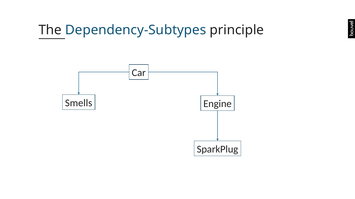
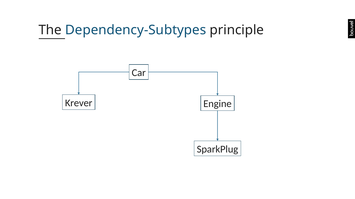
Smells: Smells -> Krever
